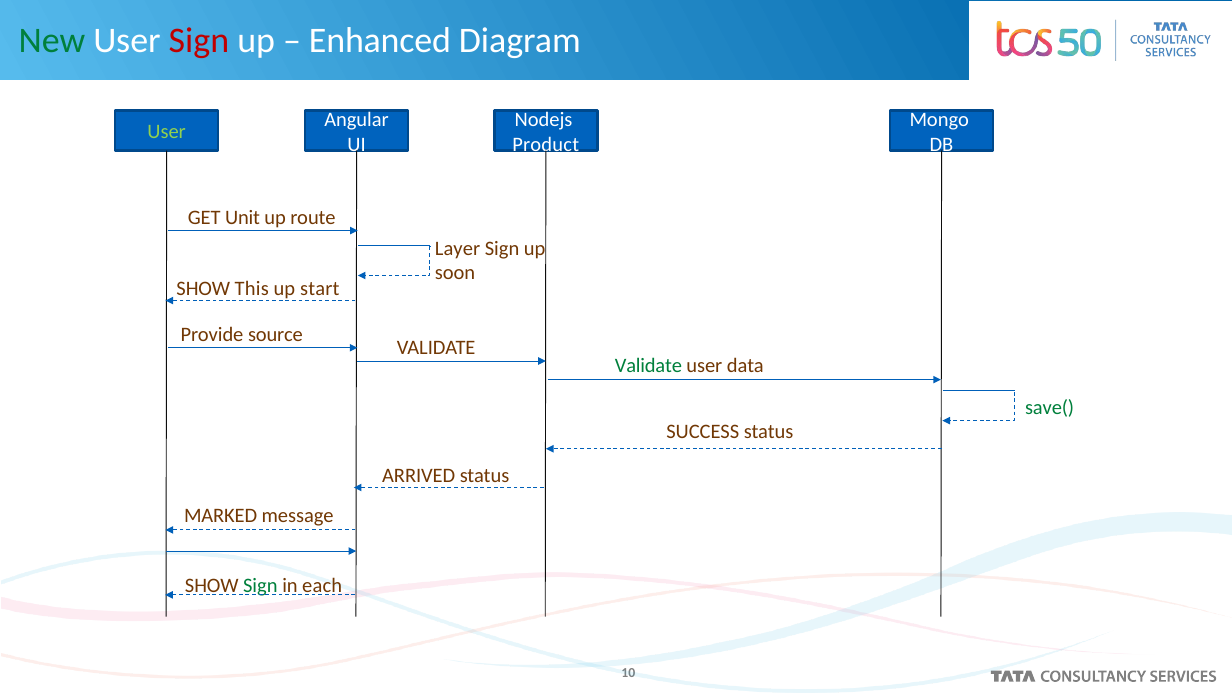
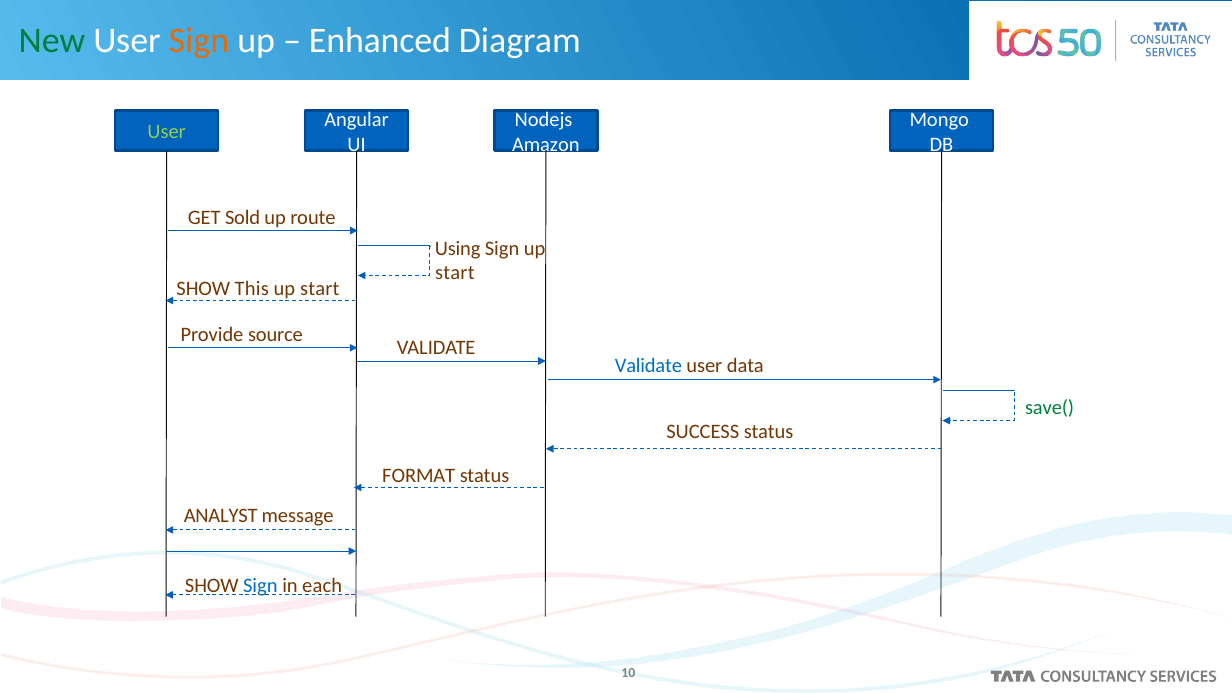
Sign at (199, 41) colour: red -> orange
Product: Product -> Amazon
Unit: Unit -> Sold
Layer: Layer -> Using
soon at (455, 273): soon -> start
Validate at (648, 366) colour: green -> blue
ARRIVED: ARRIVED -> FORMAT
MARKED: MARKED -> ANALYST
Sign at (260, 585) colour: green -> blue
